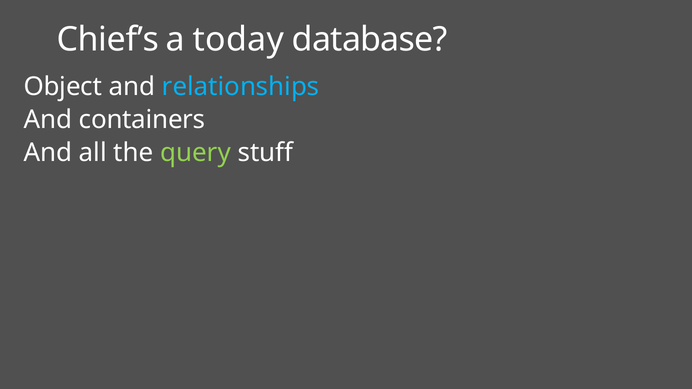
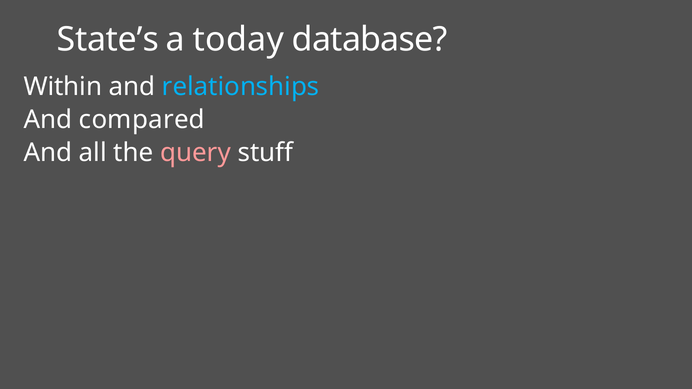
Chief’s: Chief’s -> State’s
Object: Object -> Within
containers: containers -> compared
query colour: light green -> pink
